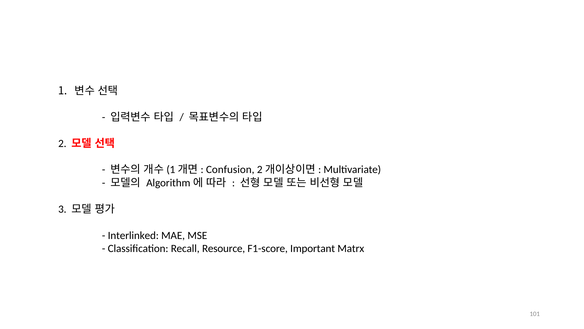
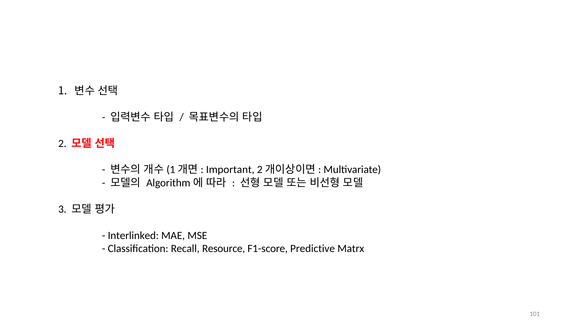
Confusion: Confusion -> Important
Important: Important -> Predictive
